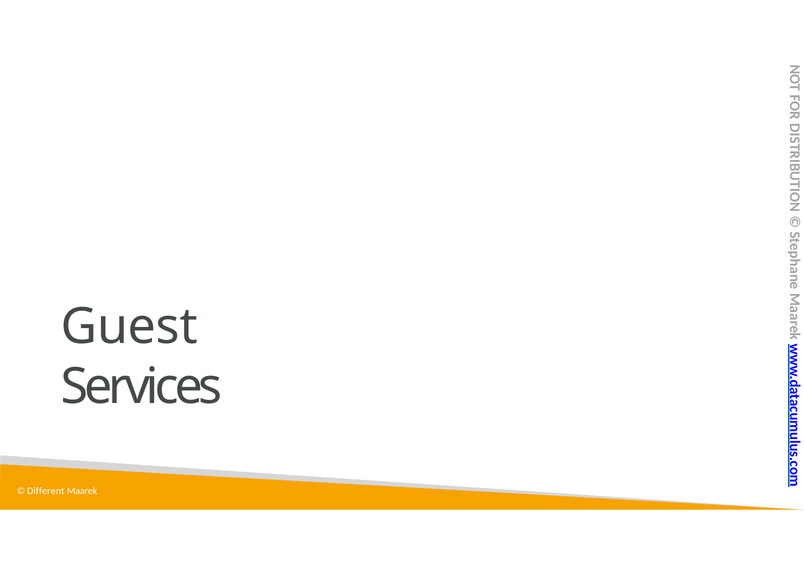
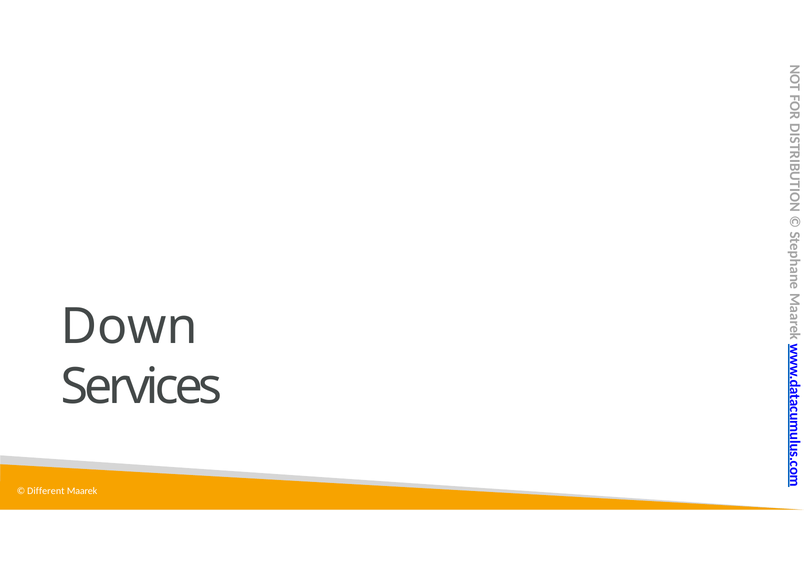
Guest: Guest -> Down
